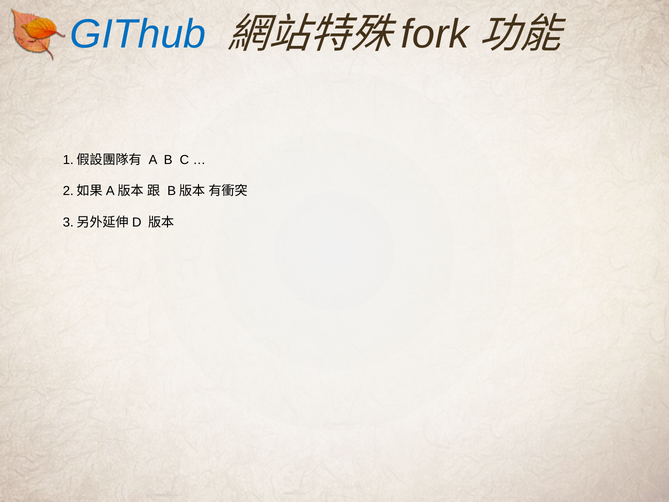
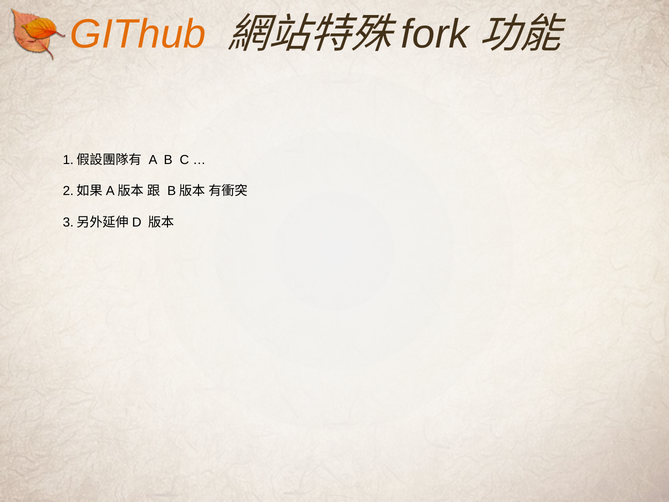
GIThub colour: blue -> orange
